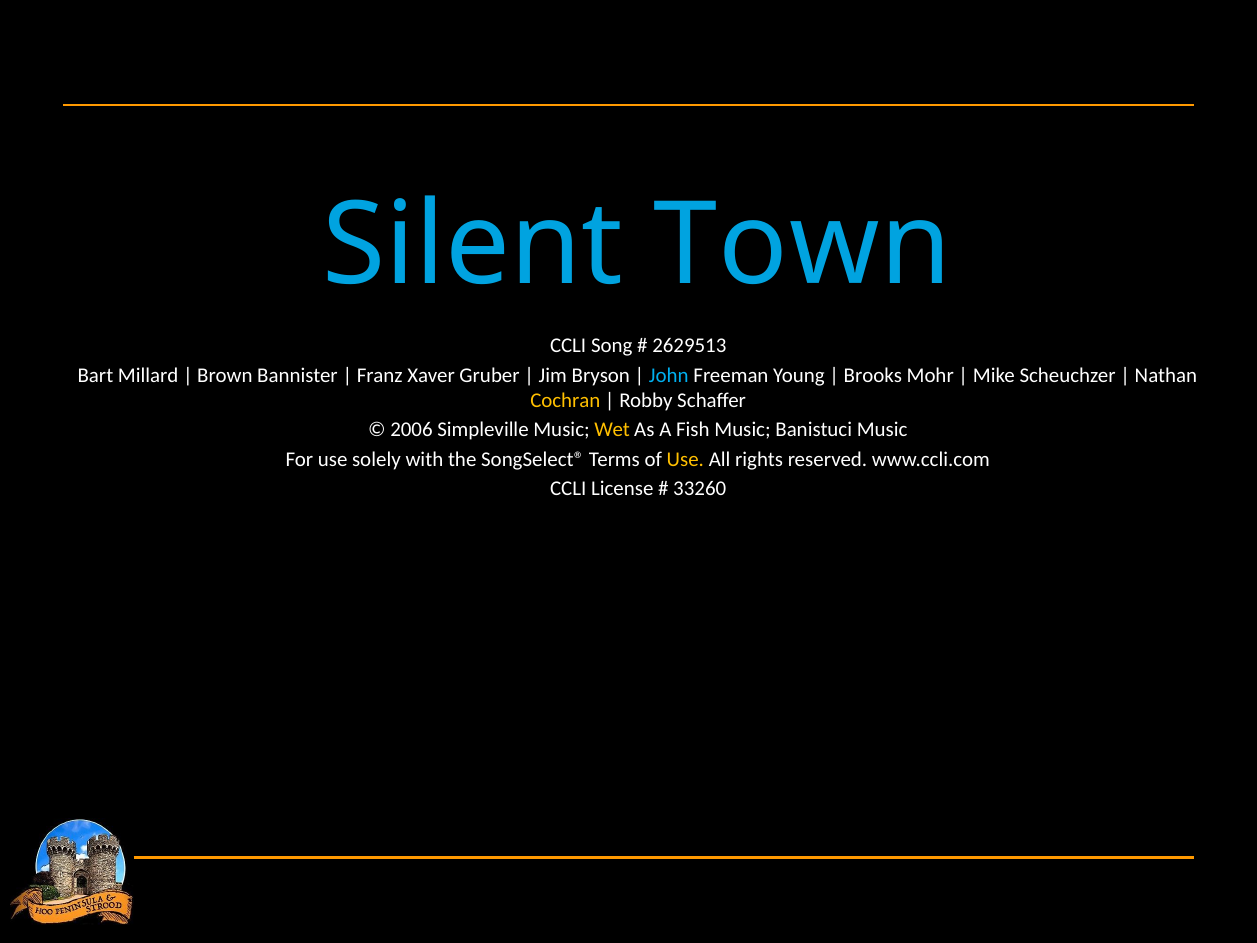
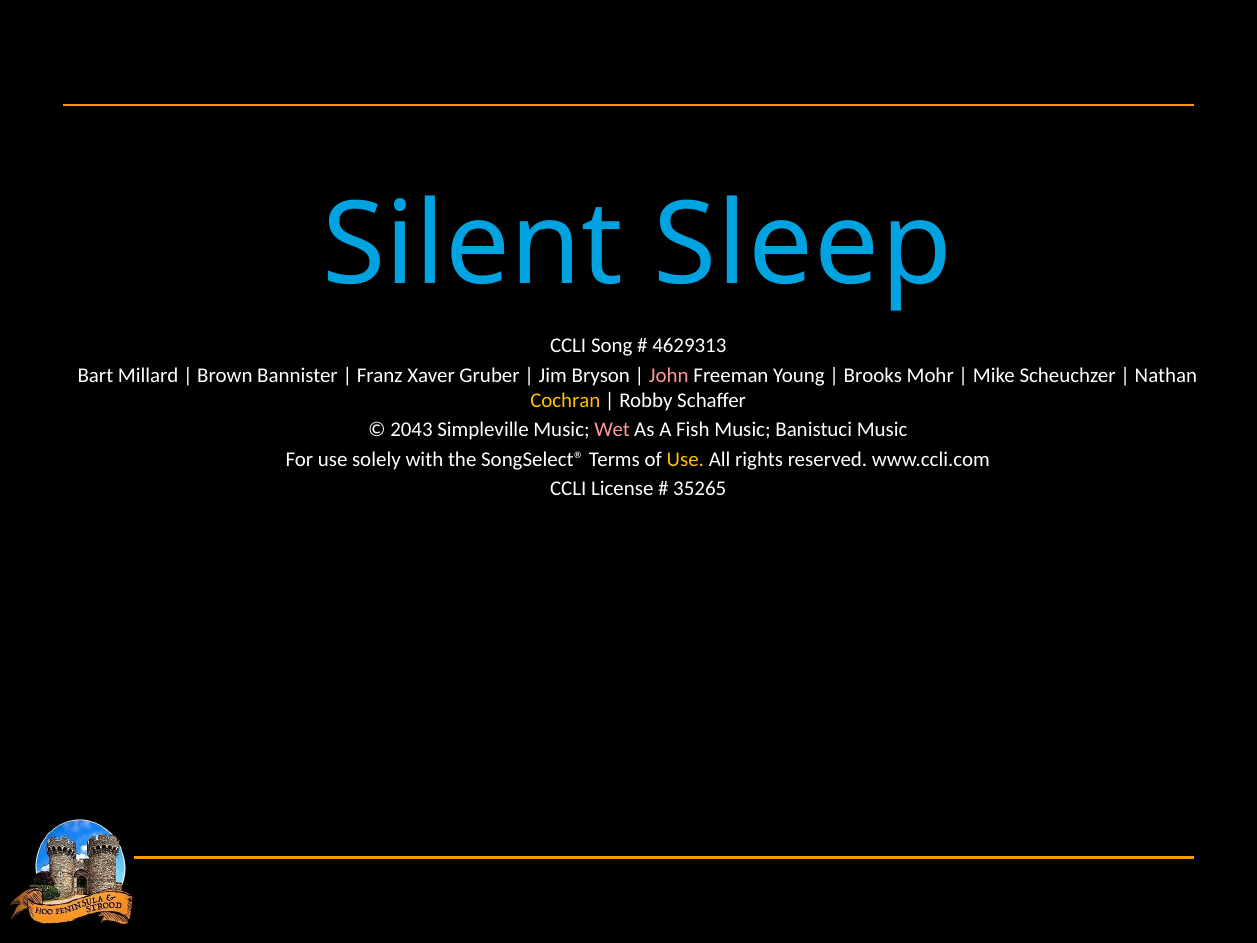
Town: Town -> Sleep
2629513: 2629513 -> 4629313
John colour: light blue -> pink
2006: 2006 -> 2043
Wet colour: yellow -> pink
33260: 33260 -> 35265
